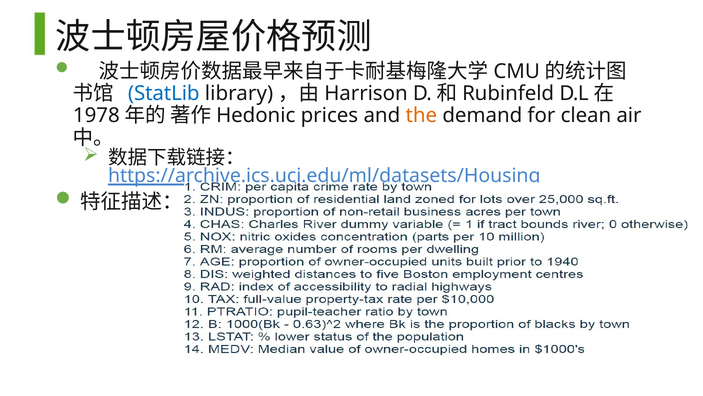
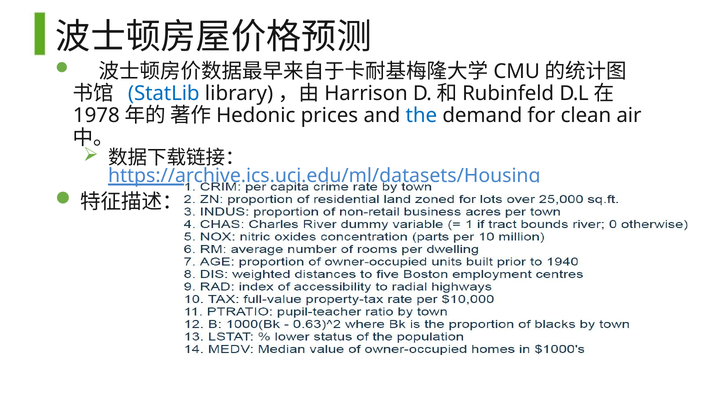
the colour: orange -> blue
